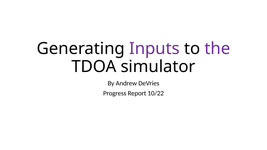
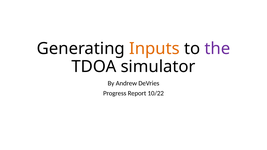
Inputs colour: purple -> orange
